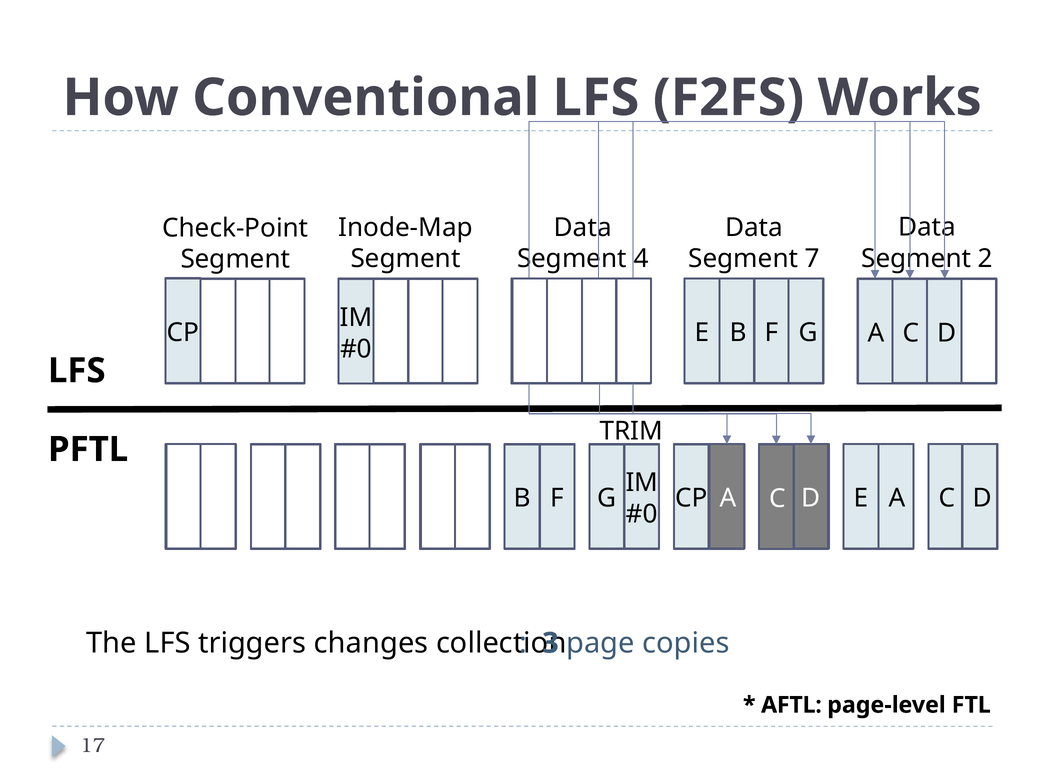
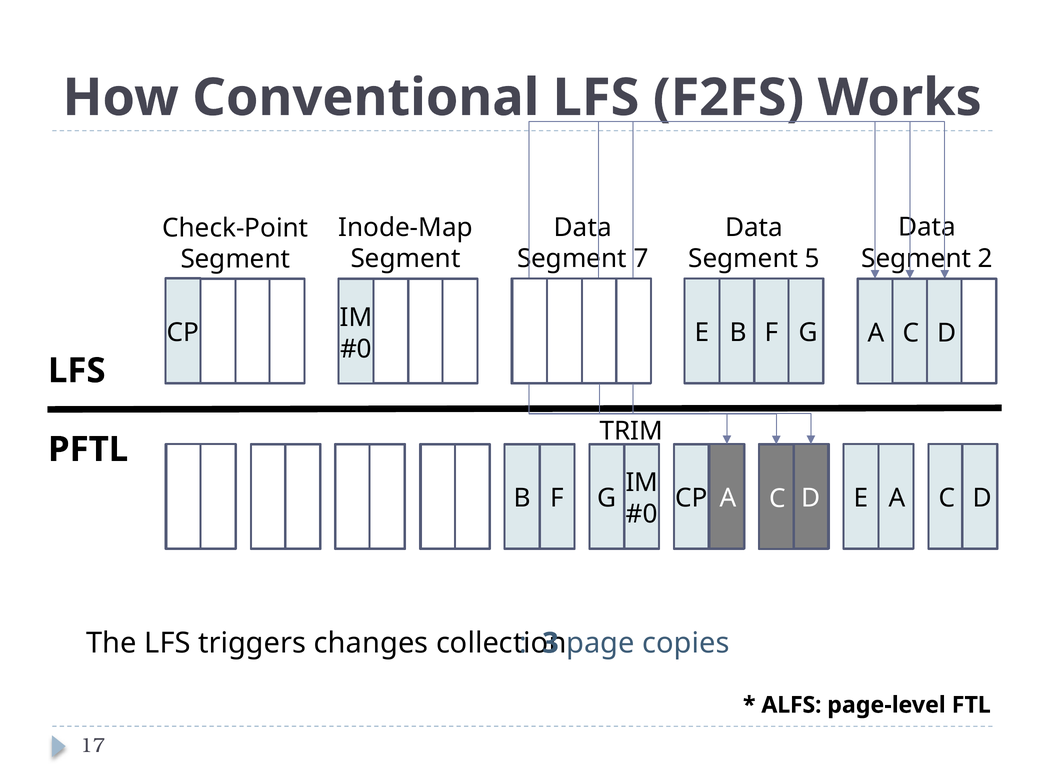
4: 4 -> 7
7: 7 -> 5
AFTL: AFTL -> ALFS
